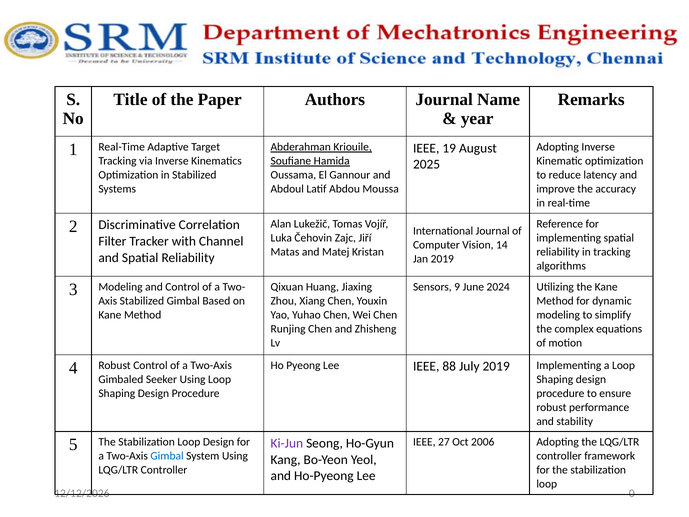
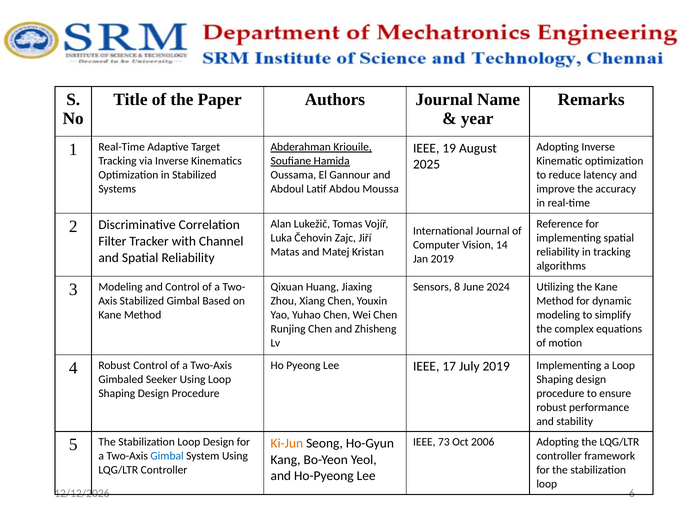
9: 9 -> 8
88: 88 -> 17
27: 27 -> 73
Ki-Jun colour: purple -> orange
0: 0 -> 6
